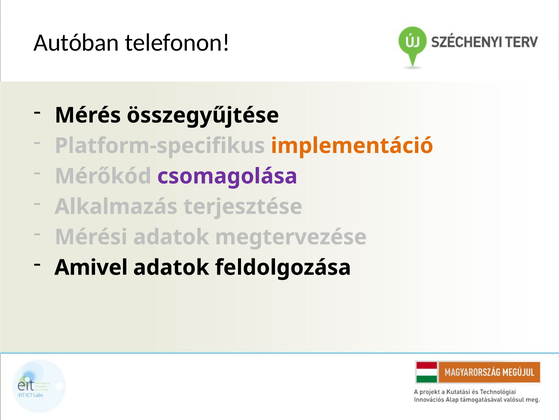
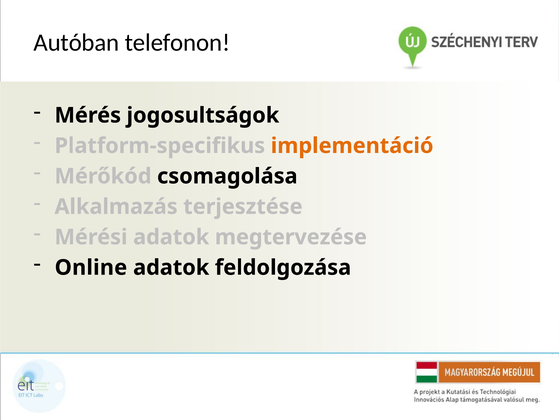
összegyűjtése: összegyűjtése -> jogosultságok
csomagolása colour: purple -> black
Amivel: Amivel -> Online
